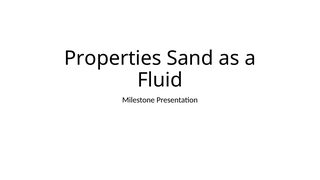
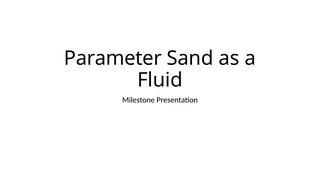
Properties: Properties -> Parameter
